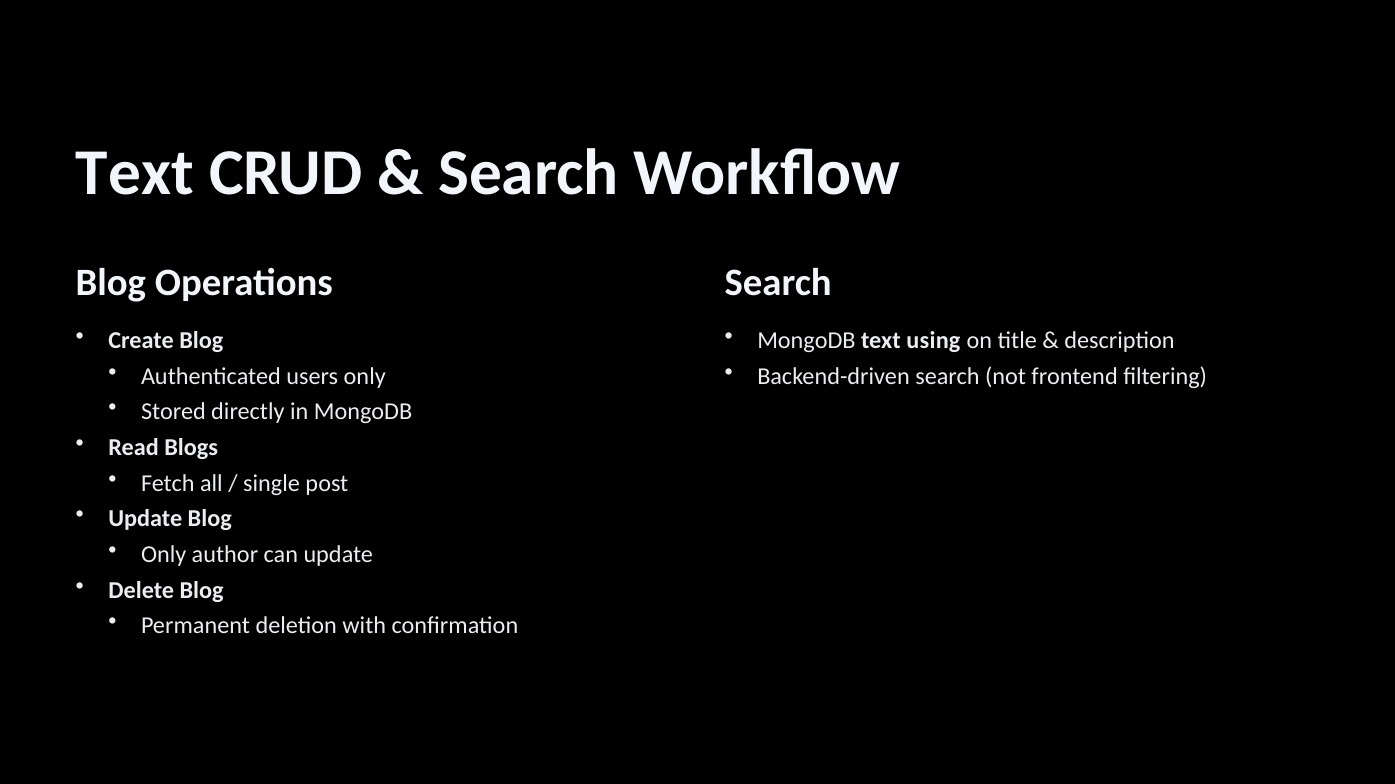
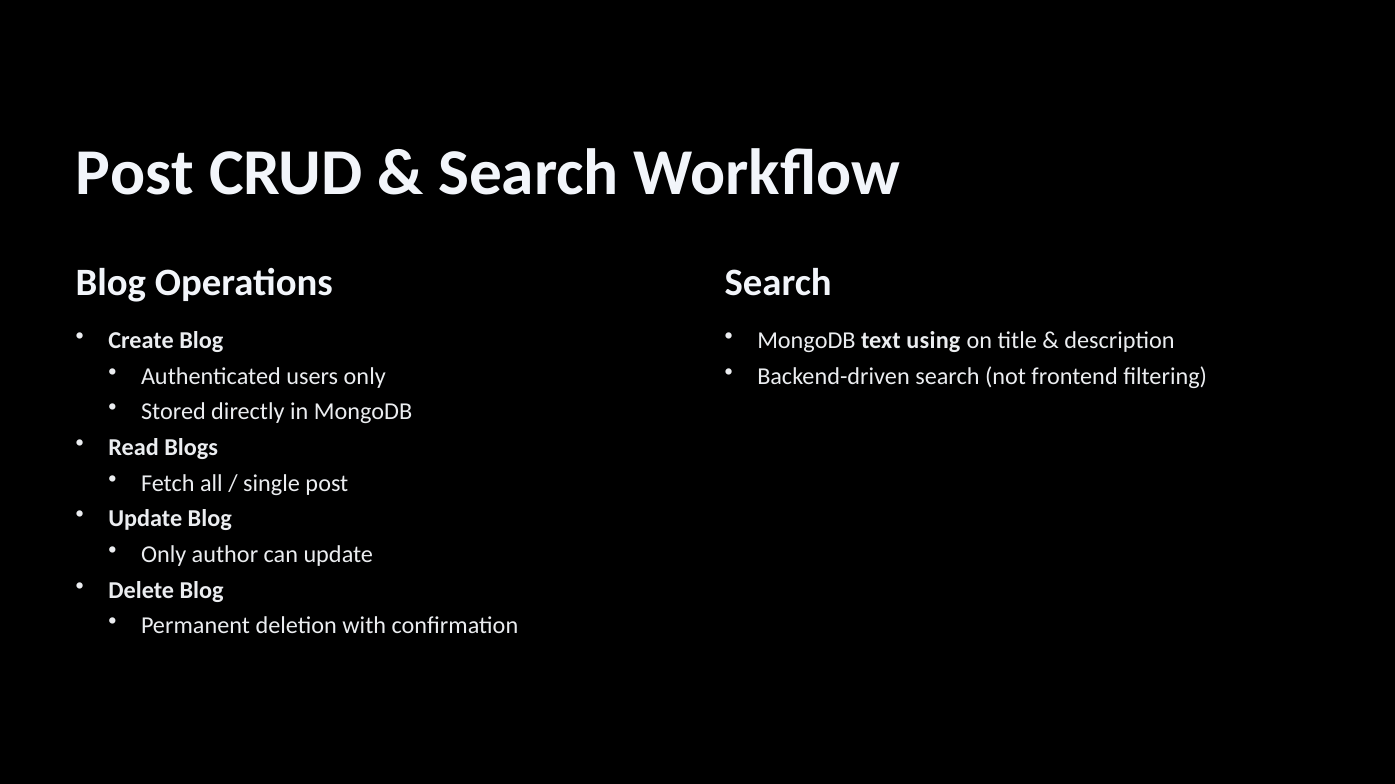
Text at (135, 173): Text -> Post
